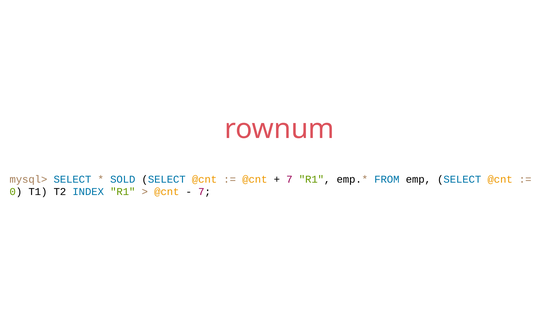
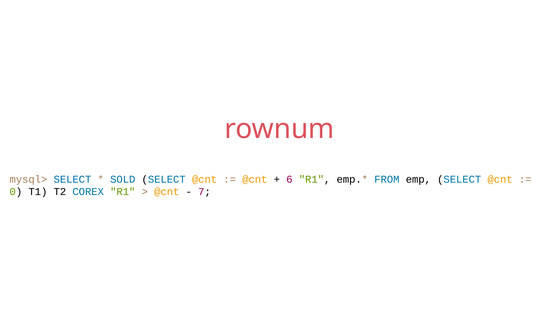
7 at (289, 179): 7 -> 6
INDEX: INDEX -> COREX
